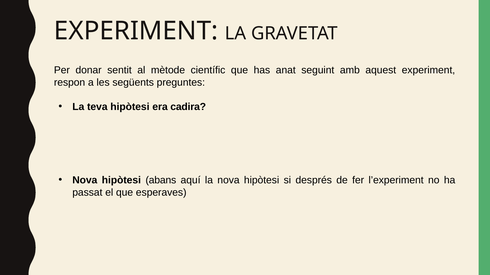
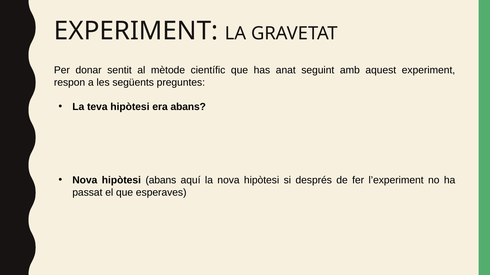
era cadira: cadira -> abans
